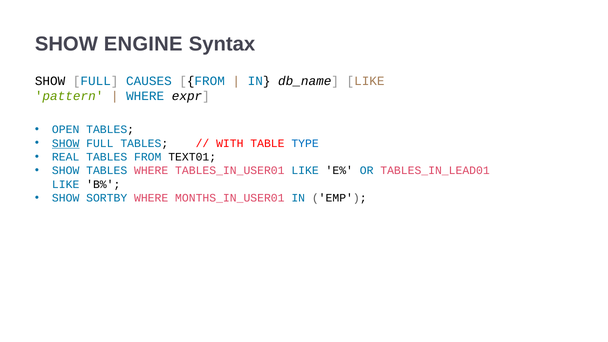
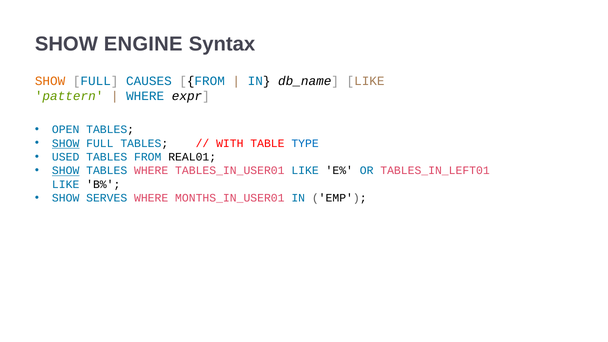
SHOW at (50, 81) colour: black -> orange
REAL: REAL -> USED
TEXT01: TEXT01 -> REAL01
SHOW at (66, 171) underline: none -> present
TABLES_IN_LEAD01: TABLES_IN_LEAD01 -> TABLES_IN_LEFT01
SORTBY: SORTBY -> SERVES
